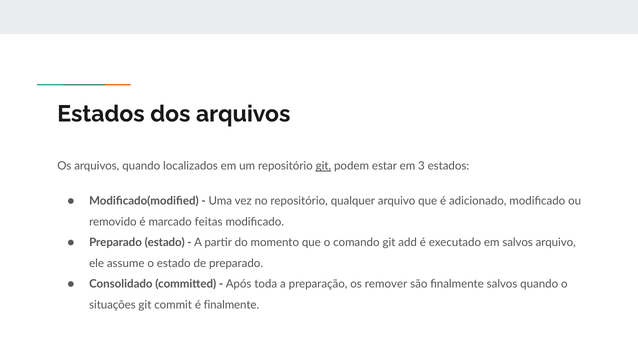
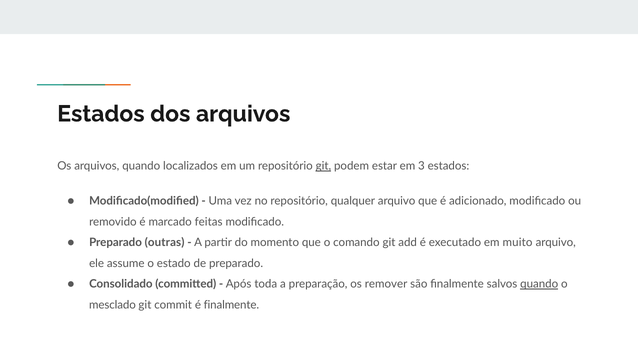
Preparado estado: estado -> outras
em salvos: salvos -> muito
quando at (539, 284) underline: none -> present
situações: situações -> mesclado
